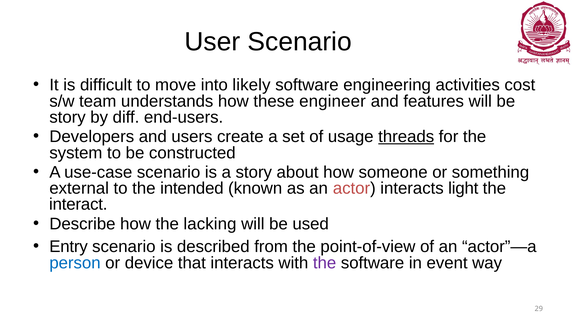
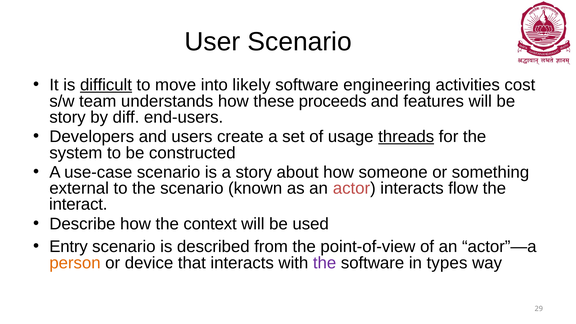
difficult underline: none -> present
engineer: engineer -> proceeds
the intended: intended -> scenario
light: light -> flow
lacking: lacking -> context
person colour: blue -> orange
event: event -> types
